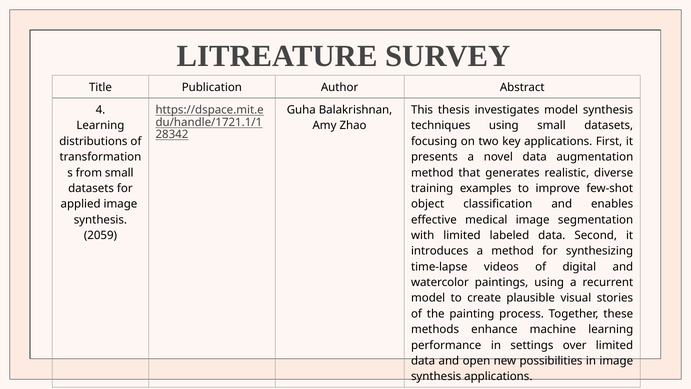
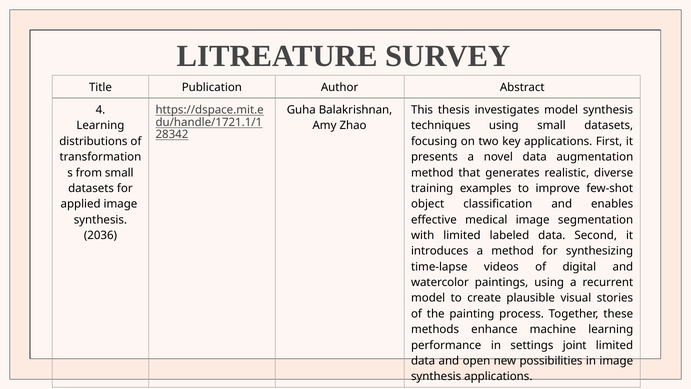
2059: 2059 -> 2036
over: over -> joint
